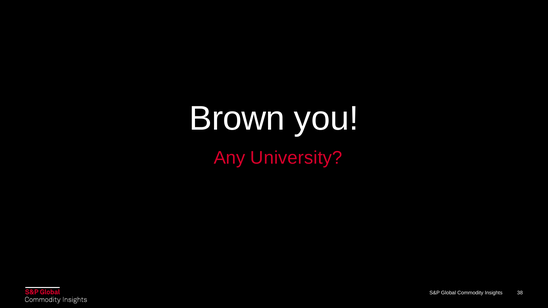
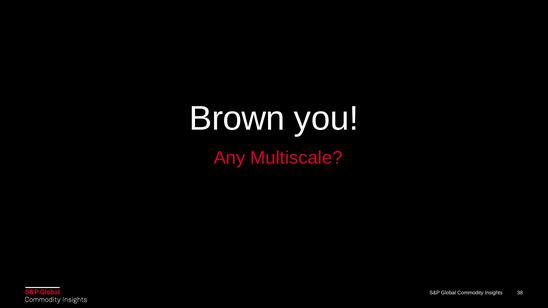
University: University -> Multiscale
